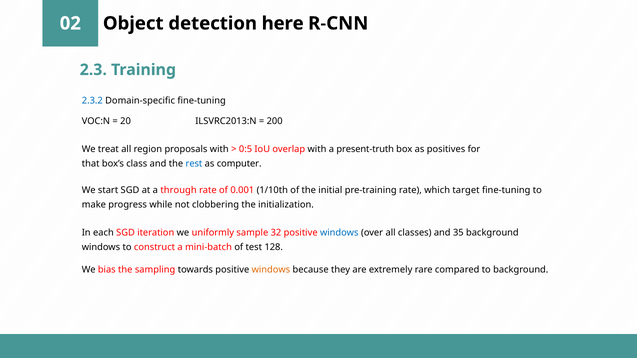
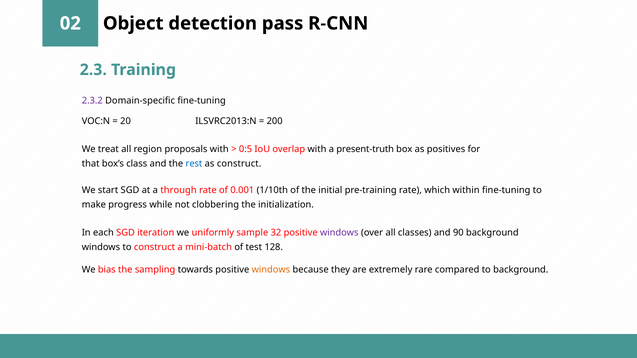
here: here -> pass
2.3.2 colour: blue -> purple
as computer: computer -> construct
target: target -> within
windows at (339, 233) colour: blue -> purple
35: 35 -> 90
